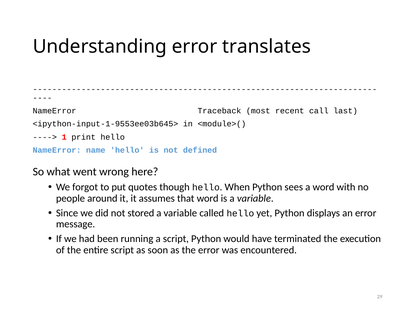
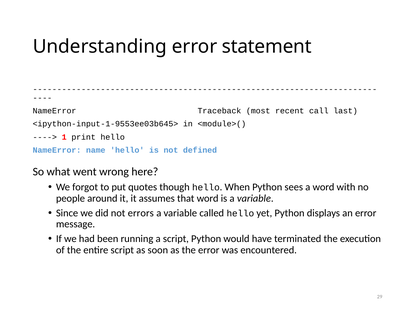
translates: translates -> statement
stored: stored -> errors
